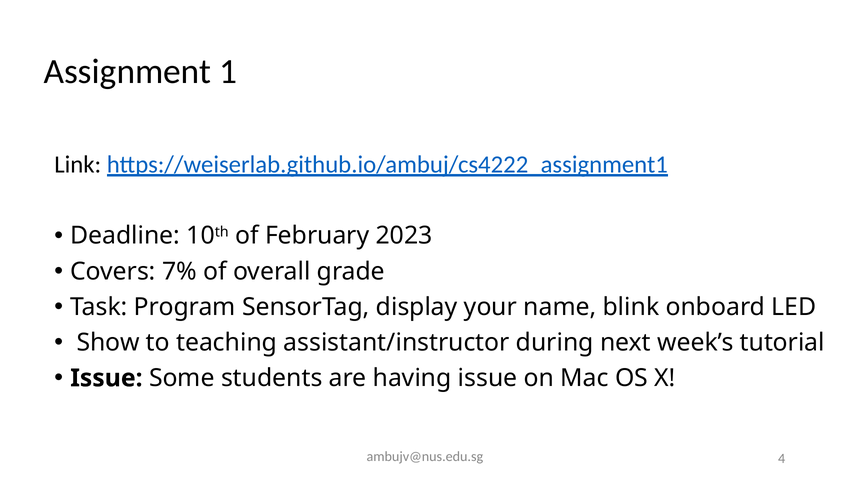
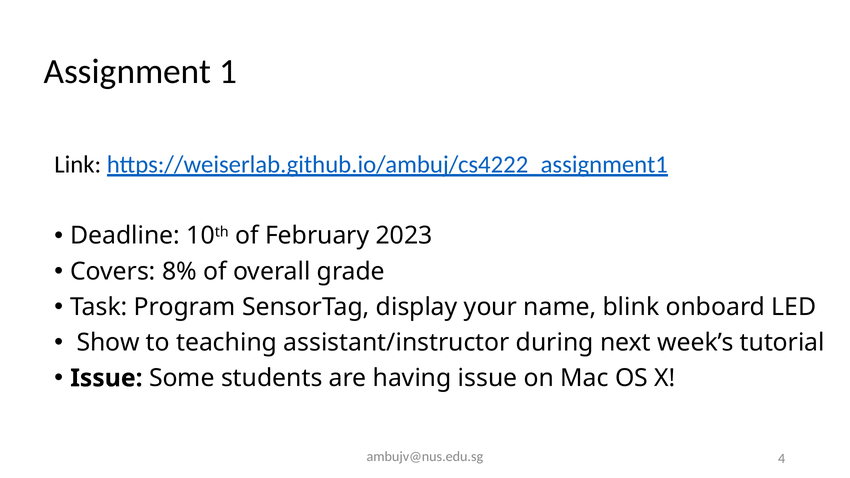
7%: 7% -> 8%
